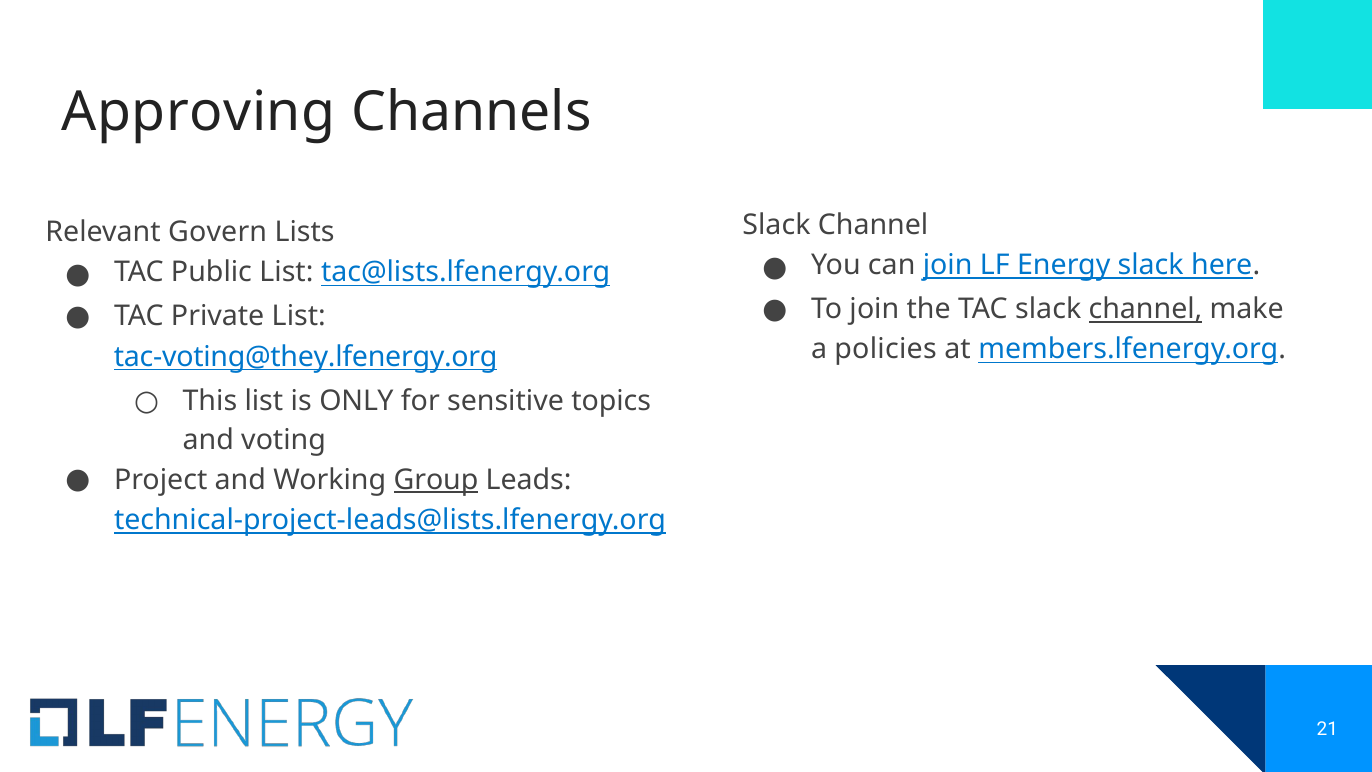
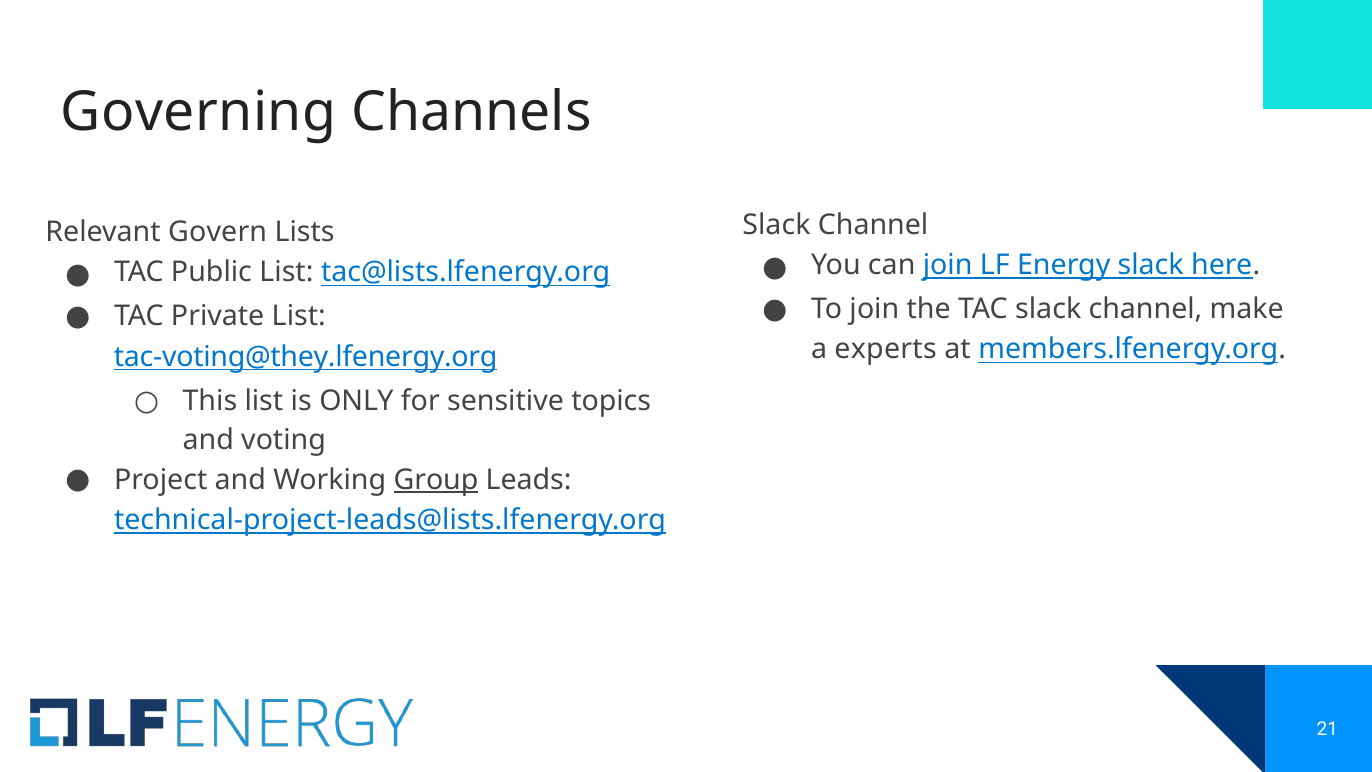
Approving: Approving -> Governing
channel at (1146, 309) underline: present -> none
policies: policies -> experts
